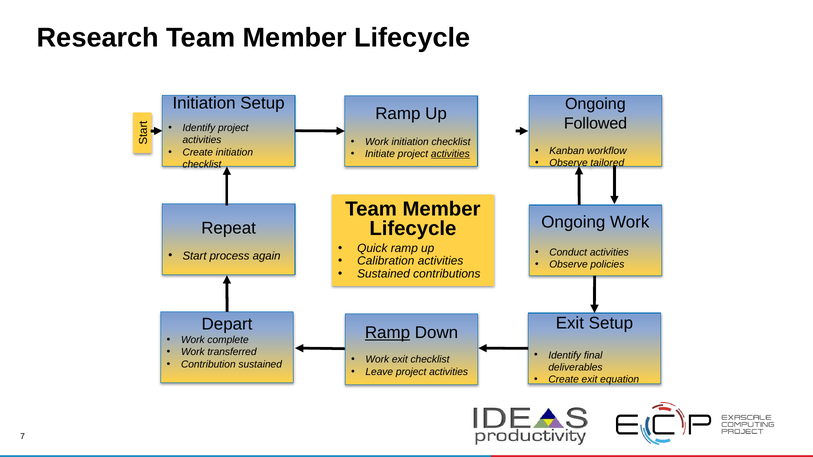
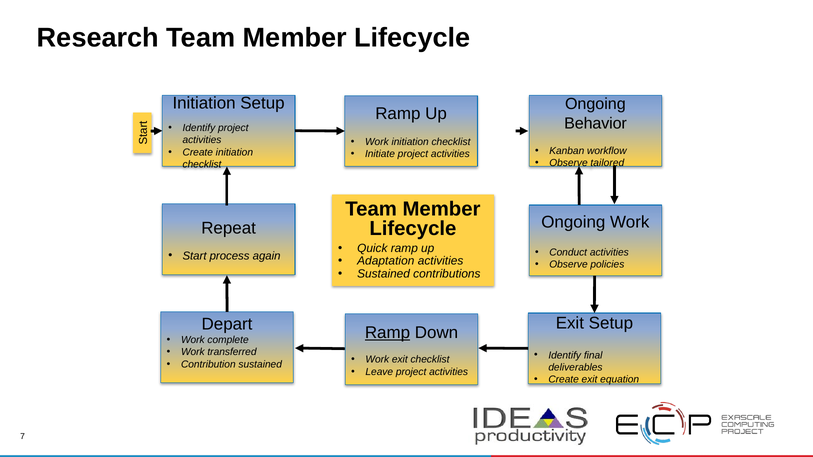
Followed: Followed -> Behavior
activities at (450, 154) underline: present -> none
Calibration: Calibration -> Adaptation
